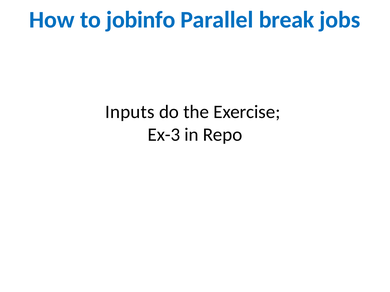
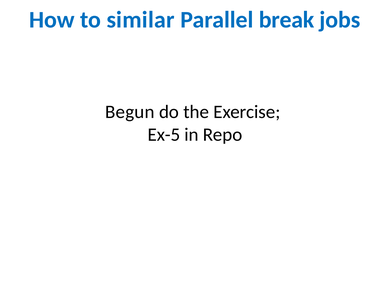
jobinfo: jobinfo -> similar
Inputs: Inputs -> Begun
Ex-3: Ex-3 -> Ex-5
